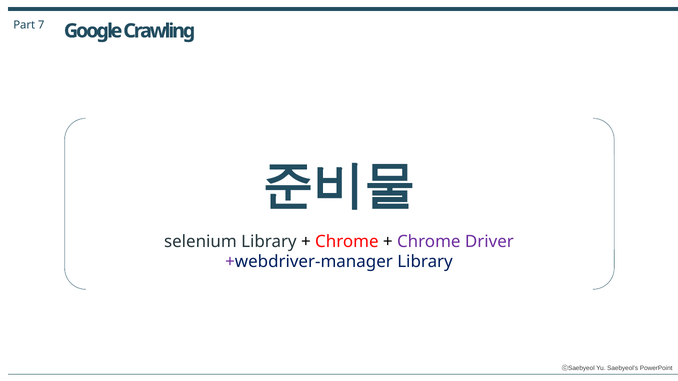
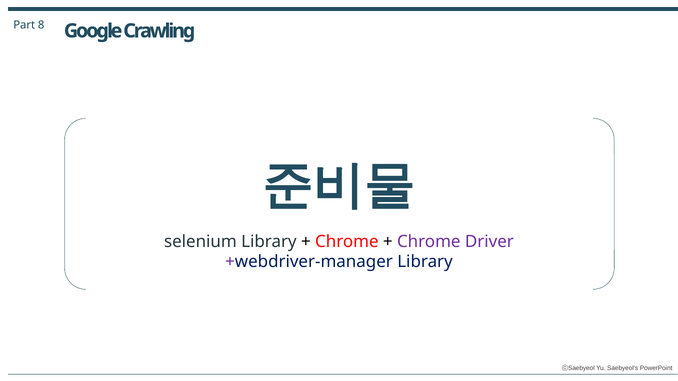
7: 7 -> 8
